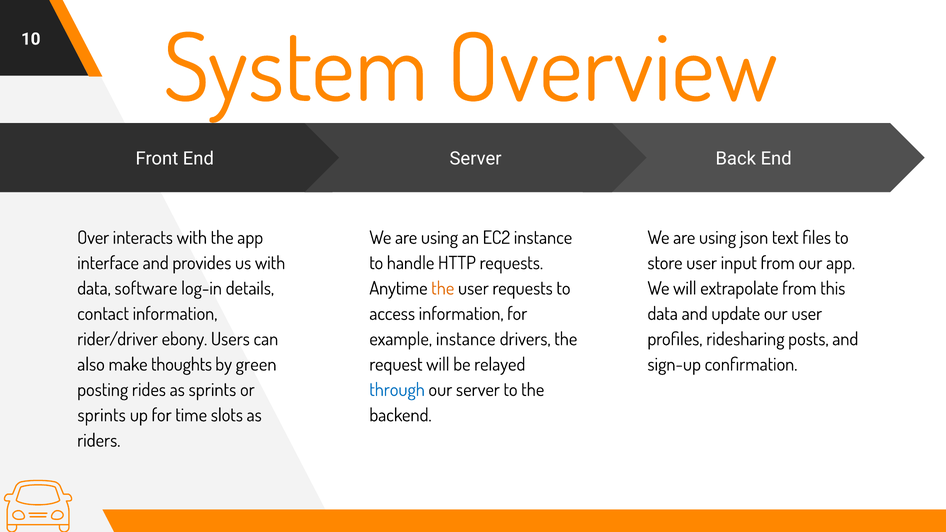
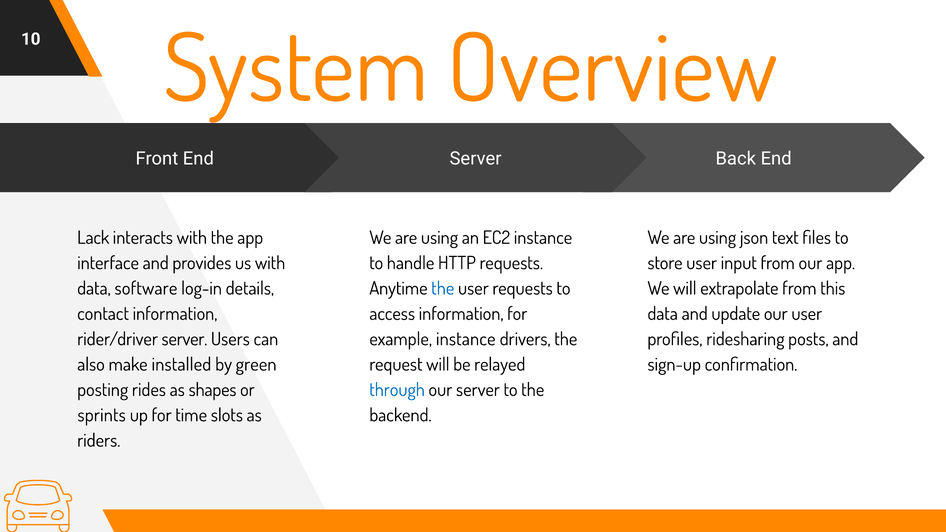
Over: Over -> Lack
the at (443, 289) colour: orange -> blue
rider/driver ebony: ebony -> server
thoughts: thoughts -> installed
as sprints: sprints -> shapes
